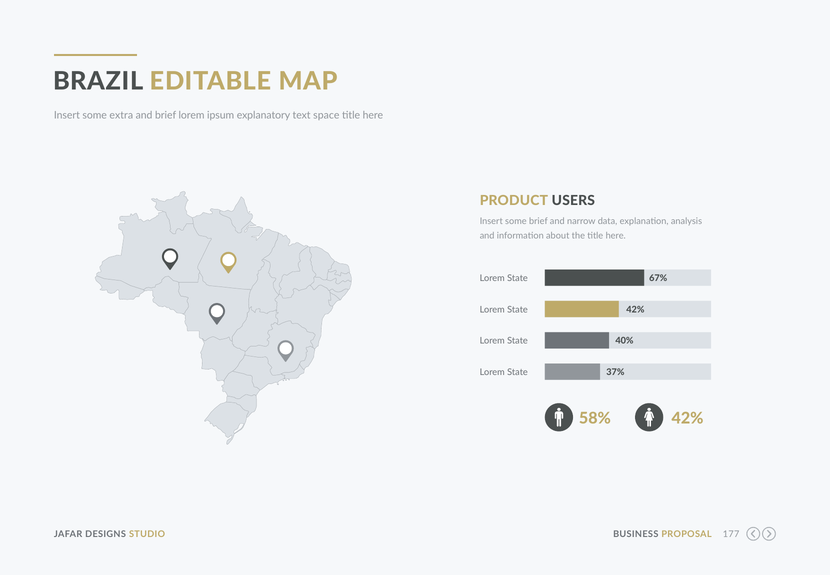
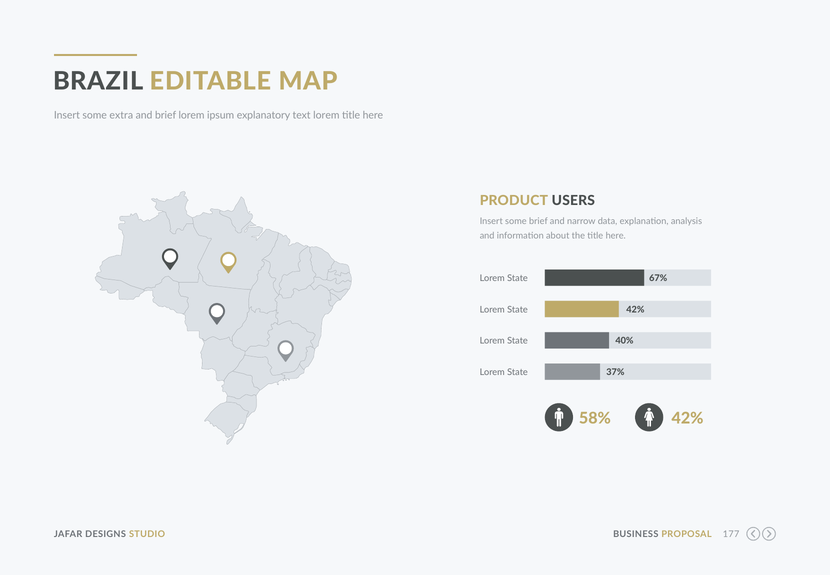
text space: space -> lorem
